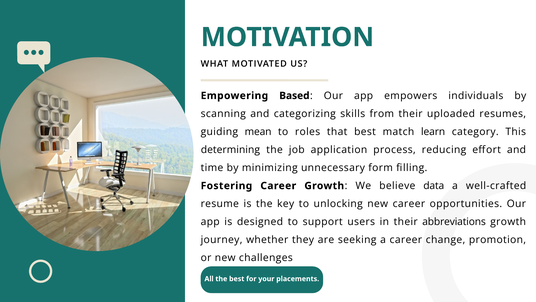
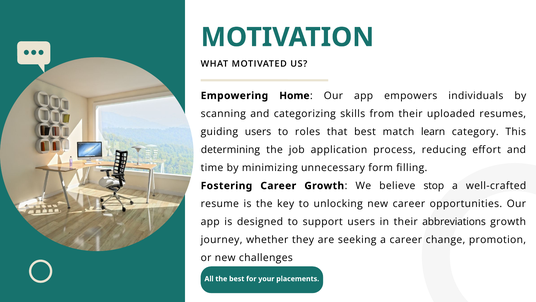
Based: Based -> Home
guiding mean: mean -> users
data: data -> stop
